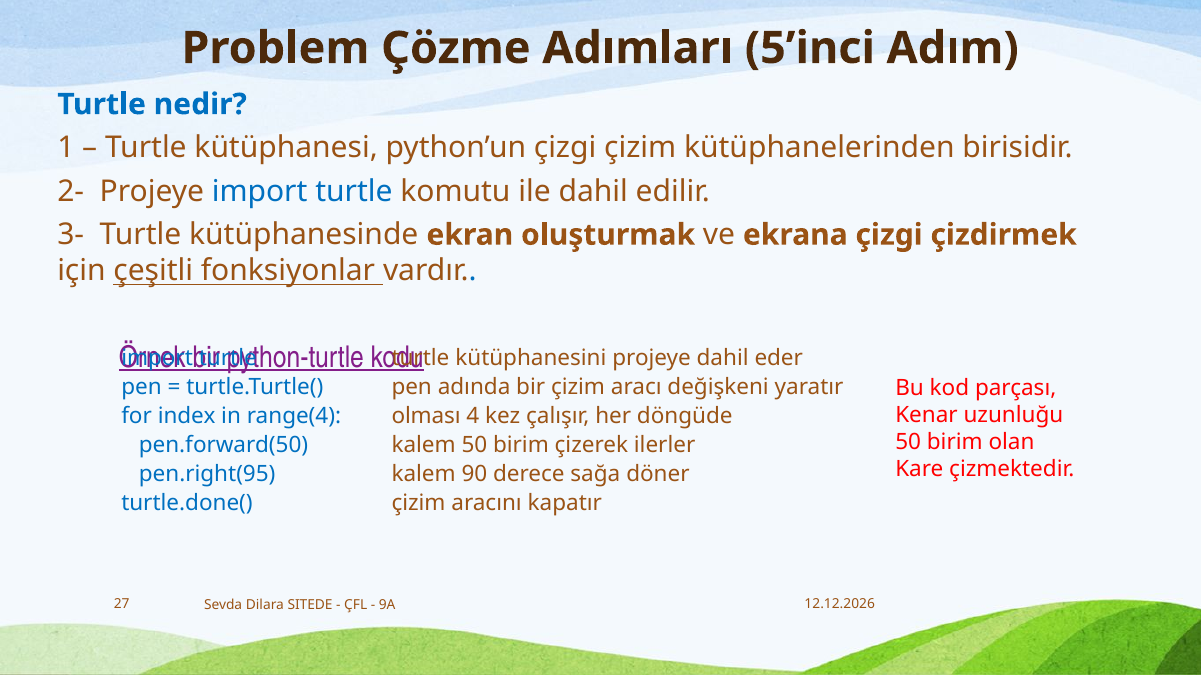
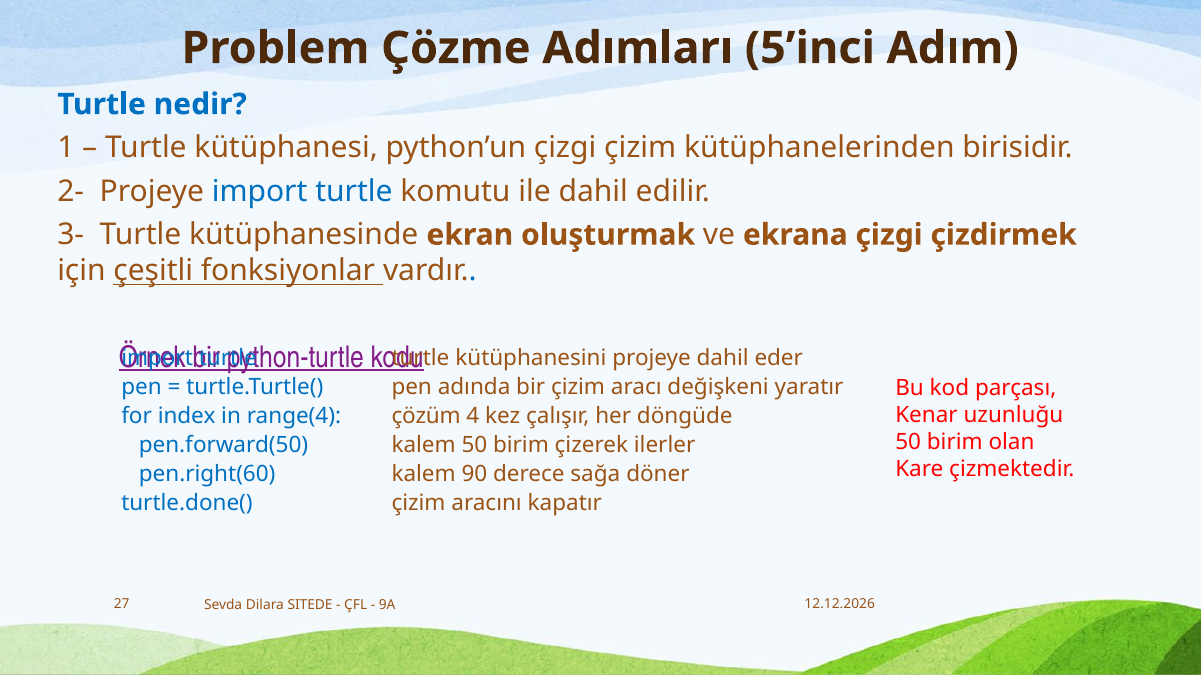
olması: olması -> çözüm
pen.right(95: pen.right(95 -> pen.right(60
